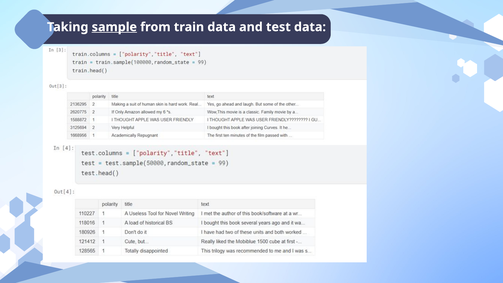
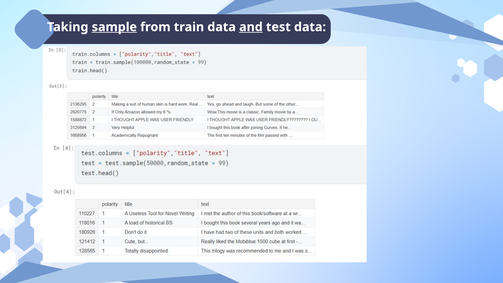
and underline: none -> present
